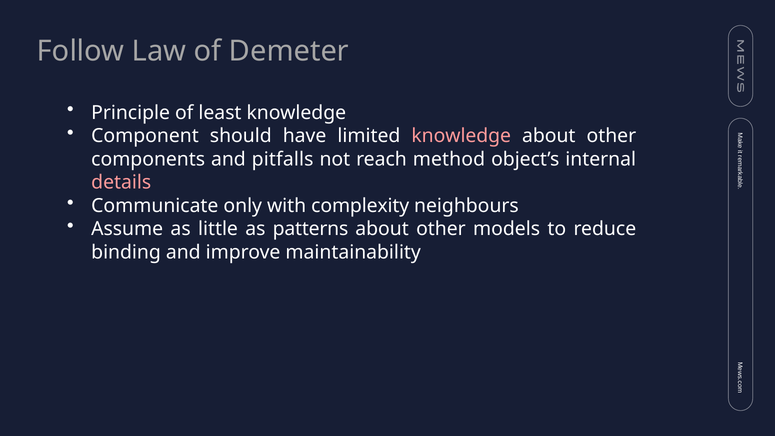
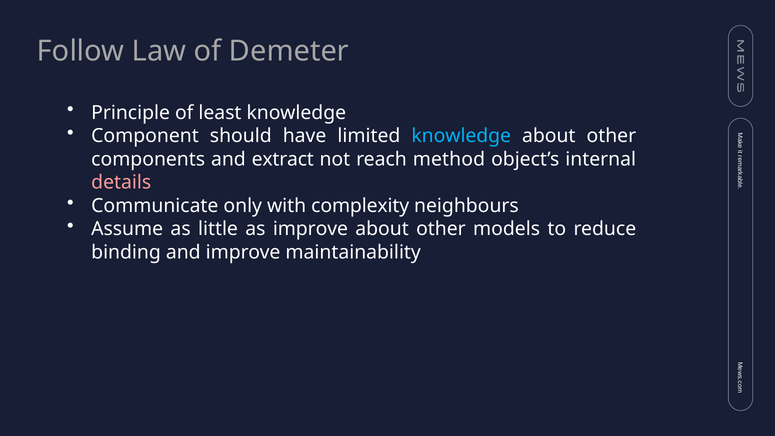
knowledge at (461, 136) colour: pink -> light blue
pitfalls: pitfalls -> extract
as patterns: patterns -> improve
